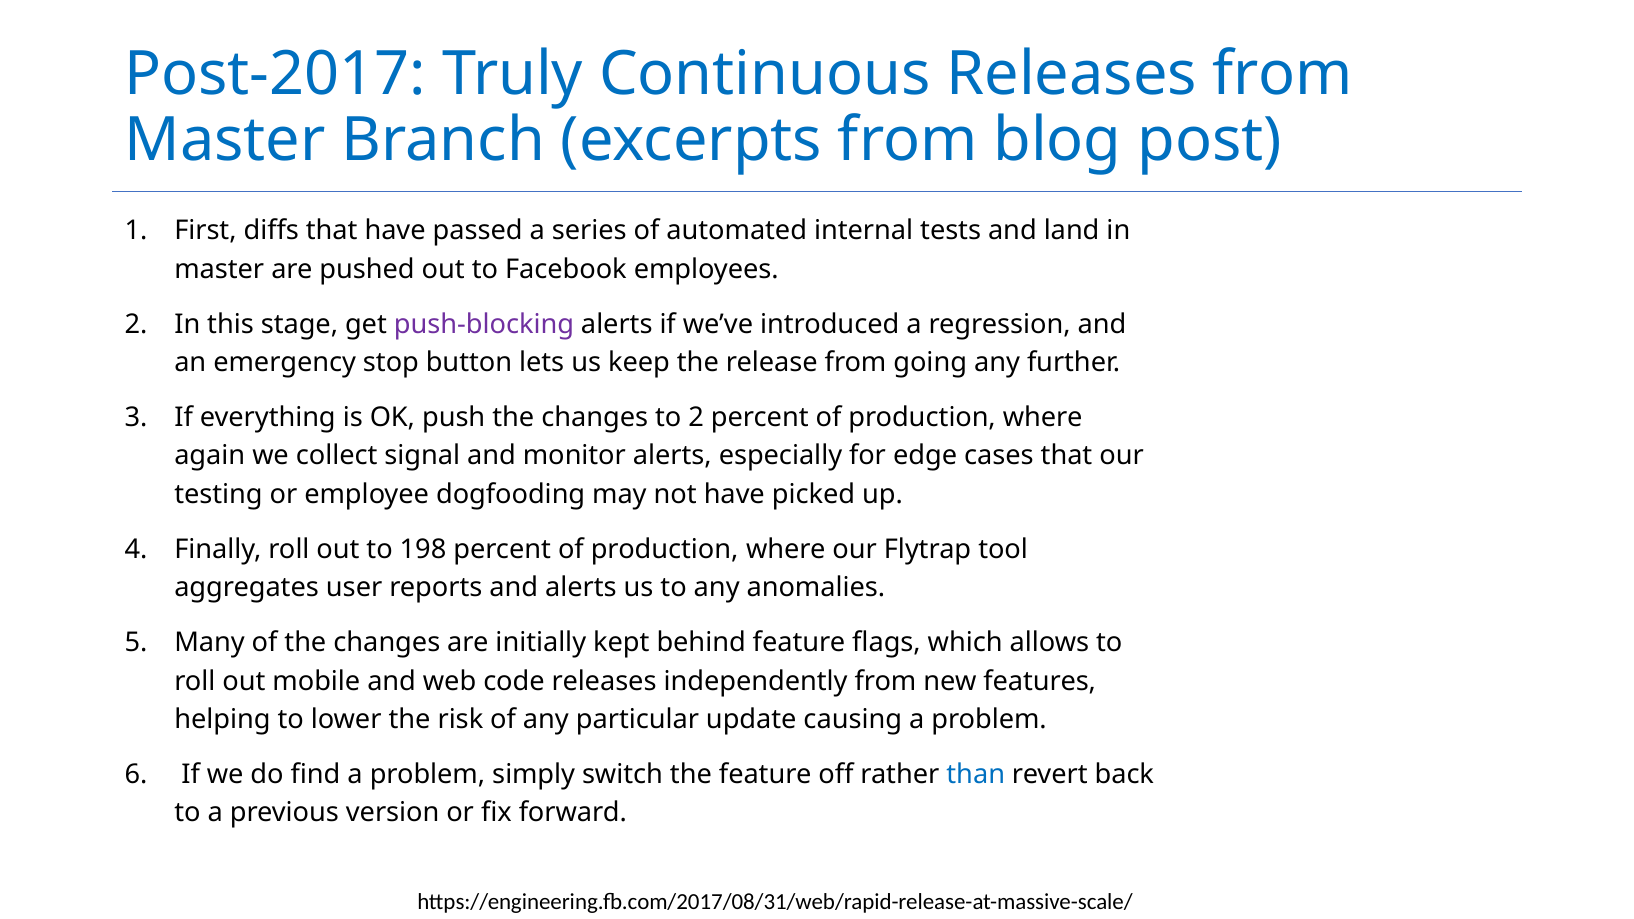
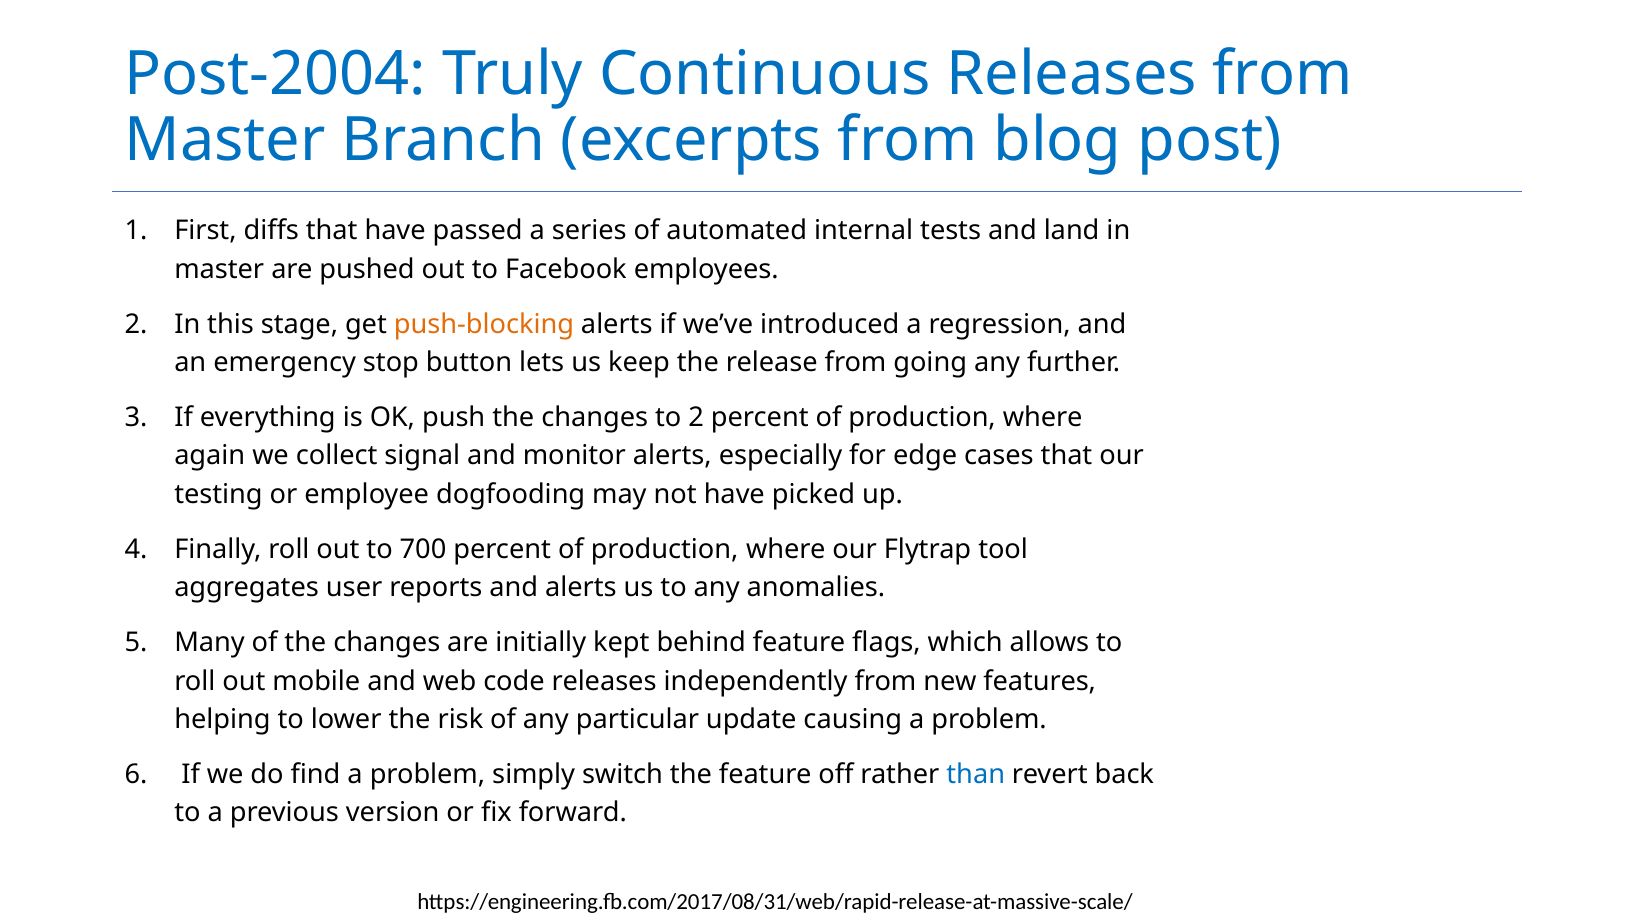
Post-2017: Post-2017 -> Post-2004
push-blocking colour: purple -> orange
198: 198 -> 700
